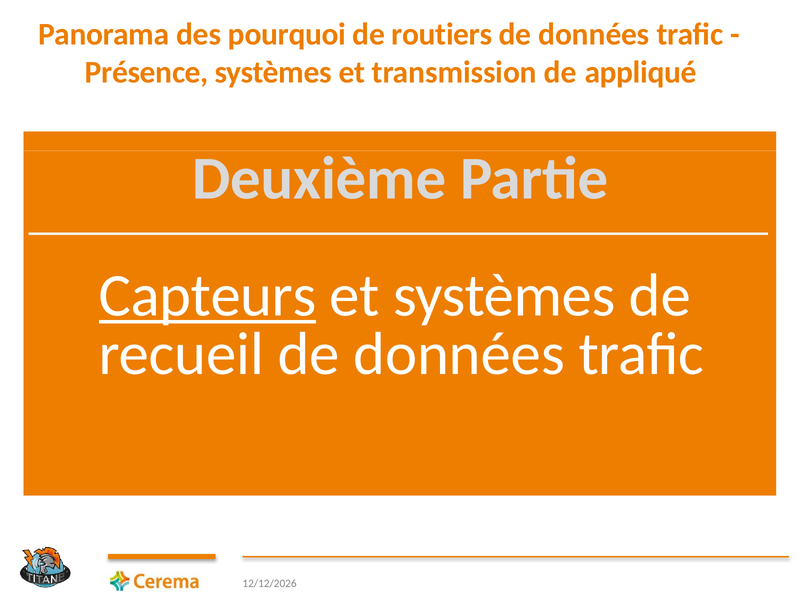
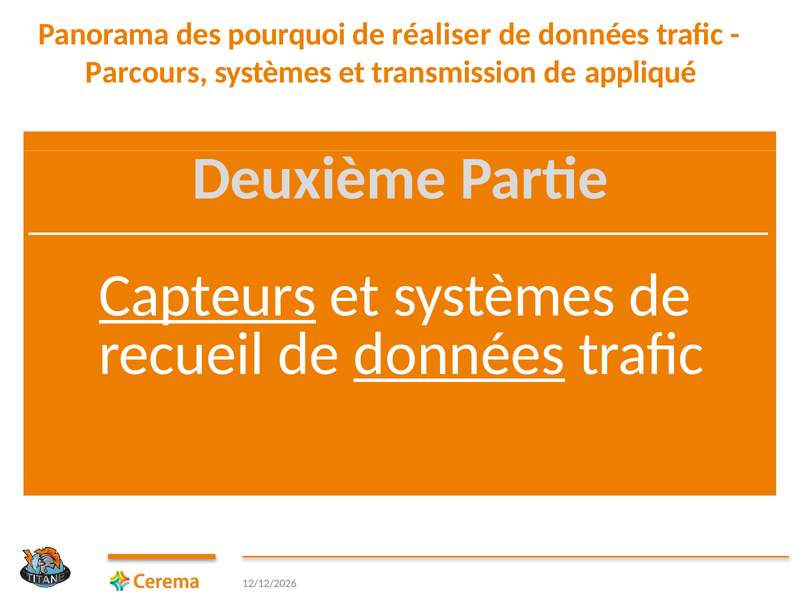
routiers: routiers -> réaliser
Présence: Présence -> Parcours
données at (459, 354) underline: none -> present
